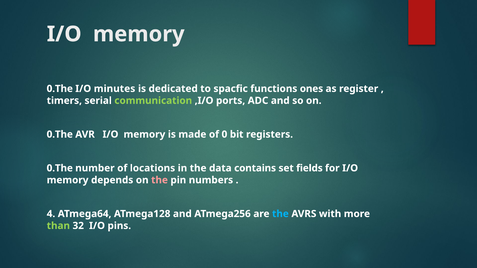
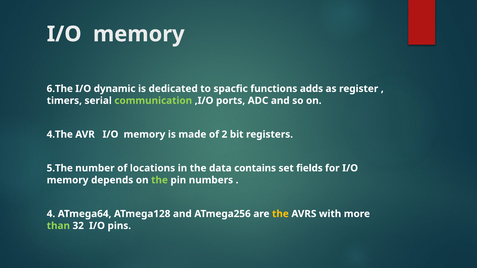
0.The at (60, 89): 0.The -> 6.The
minutes: minutes -> dynamic
ones: ones -> adds
0.The at (60, 135): 0.The -> 4.The
0: 0 -> 2
0.The at (60, 168): 0.The -> 5.The
the at (160, 180) colour: pink -> light green
the at (280, 214) colour: light blue -> yellow
